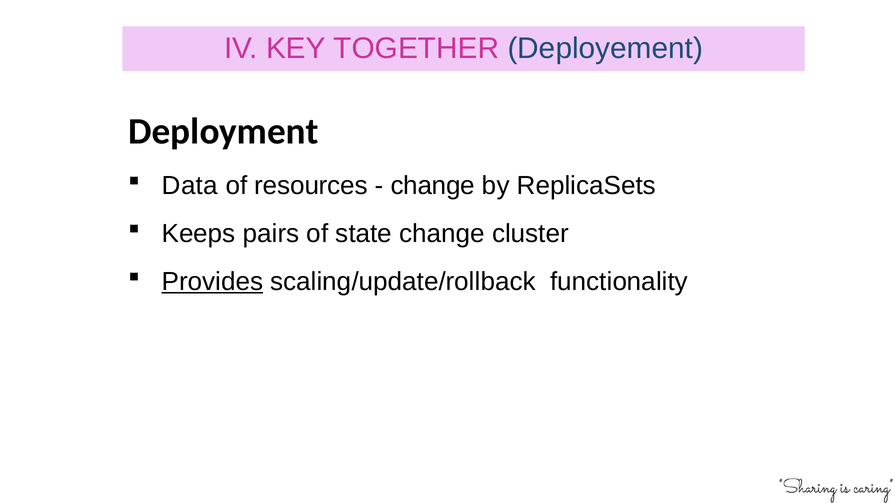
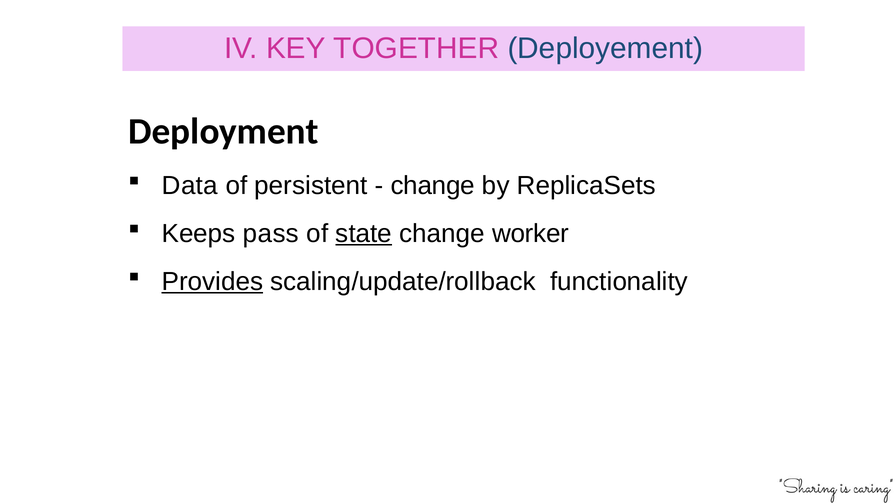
resources: resources -> persistent
pairs: pairs -> pass
state underline: none -> present
cluster: cluster -> worker
